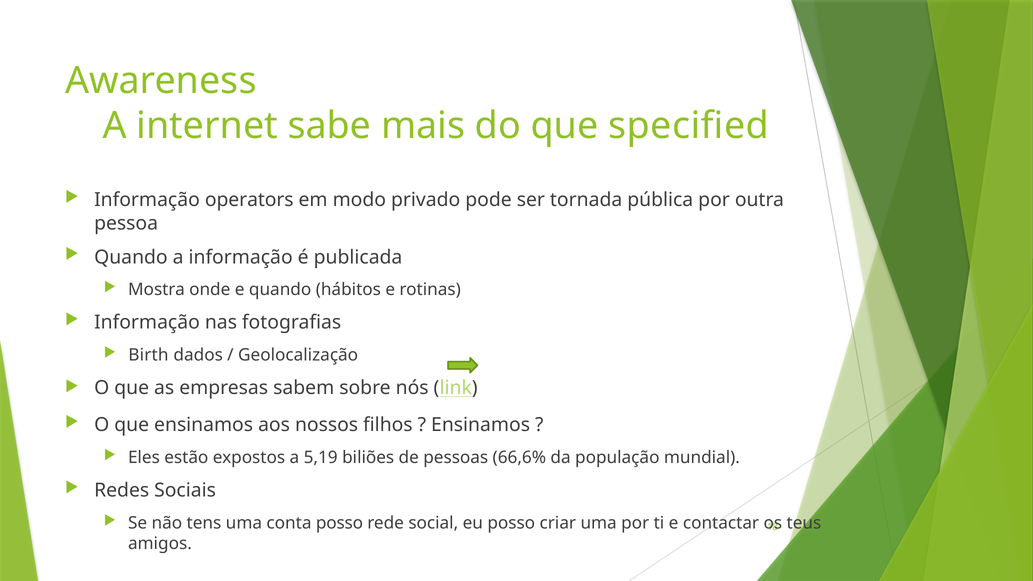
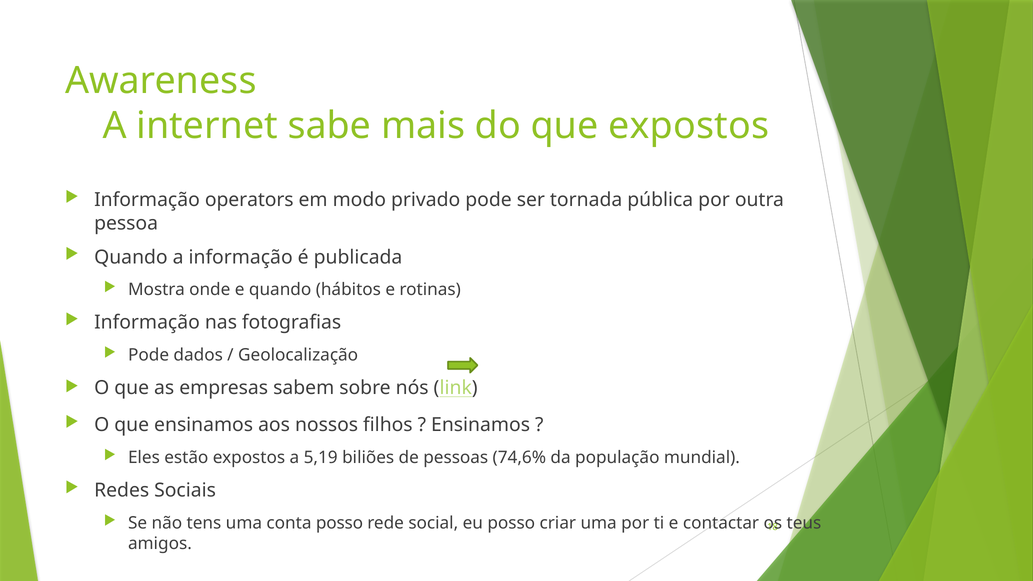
que specified: specified -> expostos
Birth at (148, 355): Birth -> Pode
66,6%: 66,6% -> 74,6%
